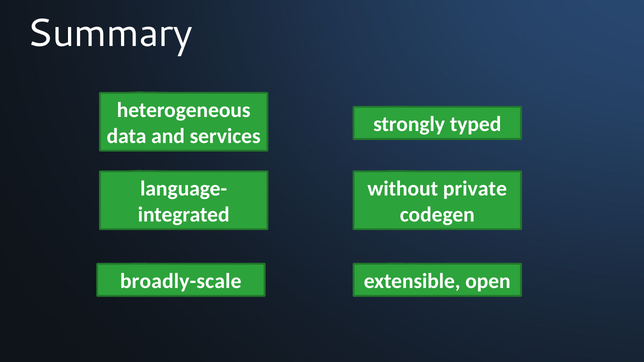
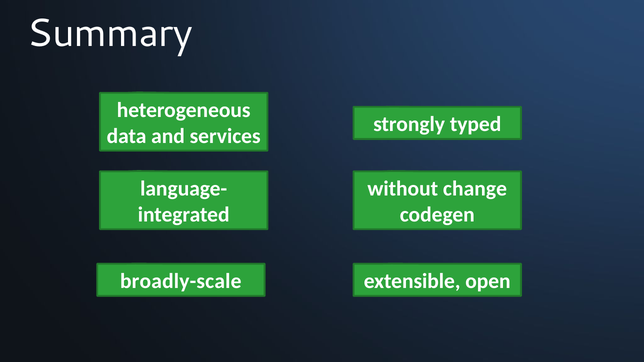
private: private -> change
